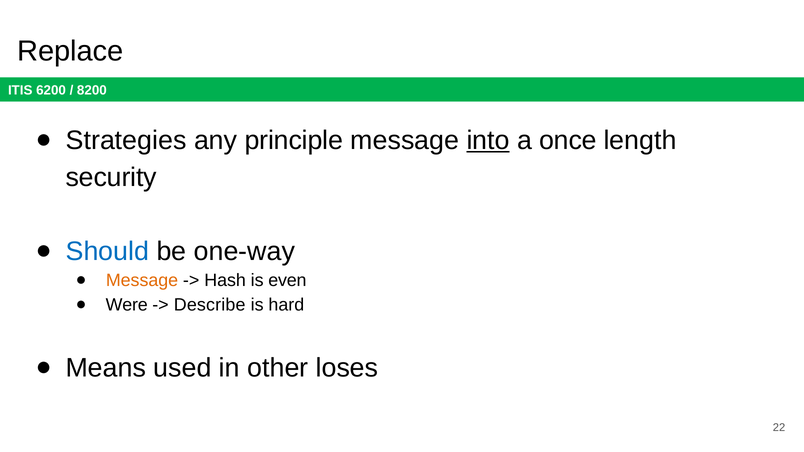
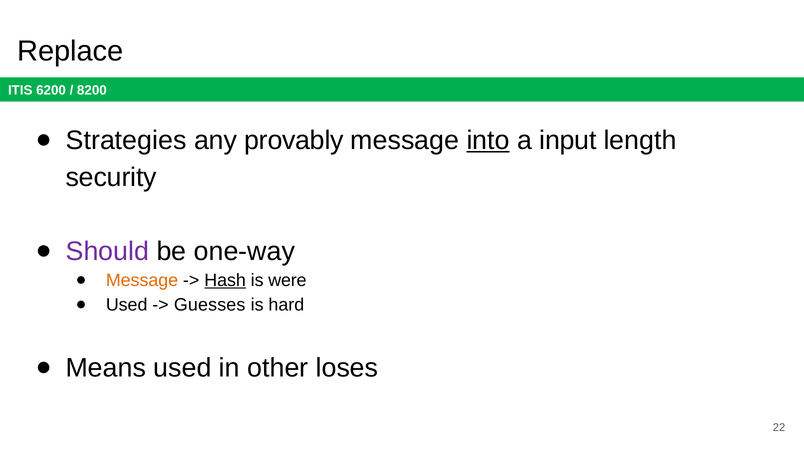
principle: principle -> provably
once: once -> input
Should colour: blue -> purple
Hash underline: none -> present
even: even -> were
Were at (127, 305): Were -> Used
Describe: Describe -> Guesses
